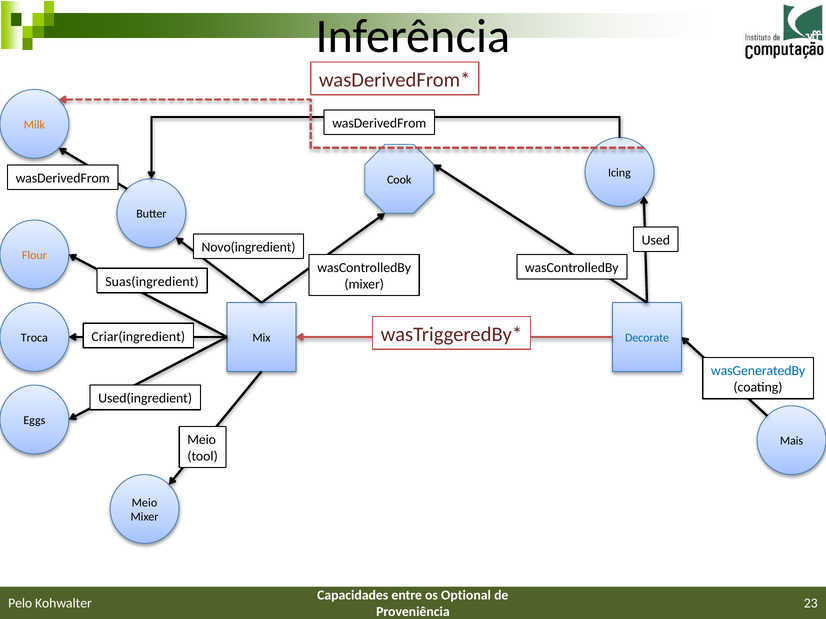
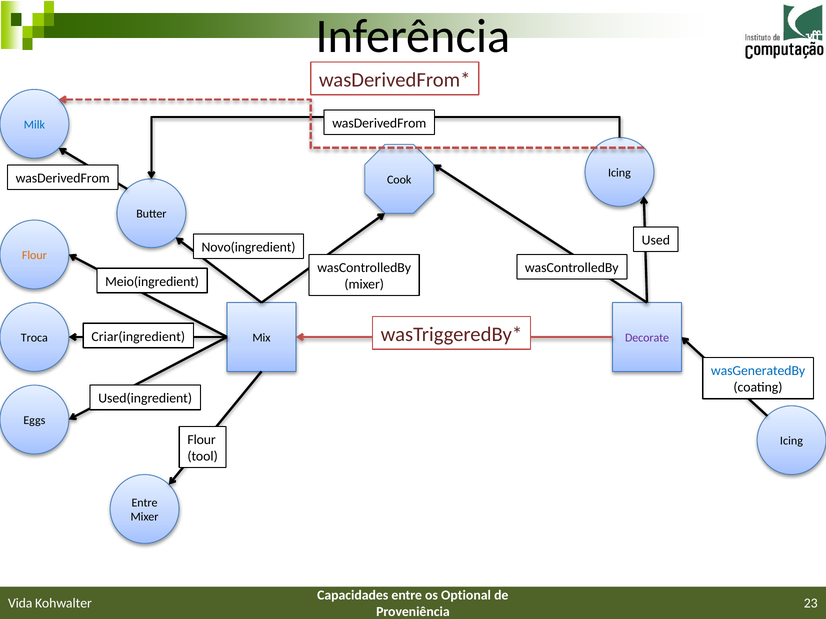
Milk colour: orange -> blue
Suas(ingredient: Suas(ingredient -> Meio(ingredient
Decorate colour: blue -> purple
Meio at (202, 440): Meio -> Flour
Mais at (792, 441): Mais -> Icing
Meio at (144, 503): Meio -> Entre
Pelo: Pelo -> Vida
